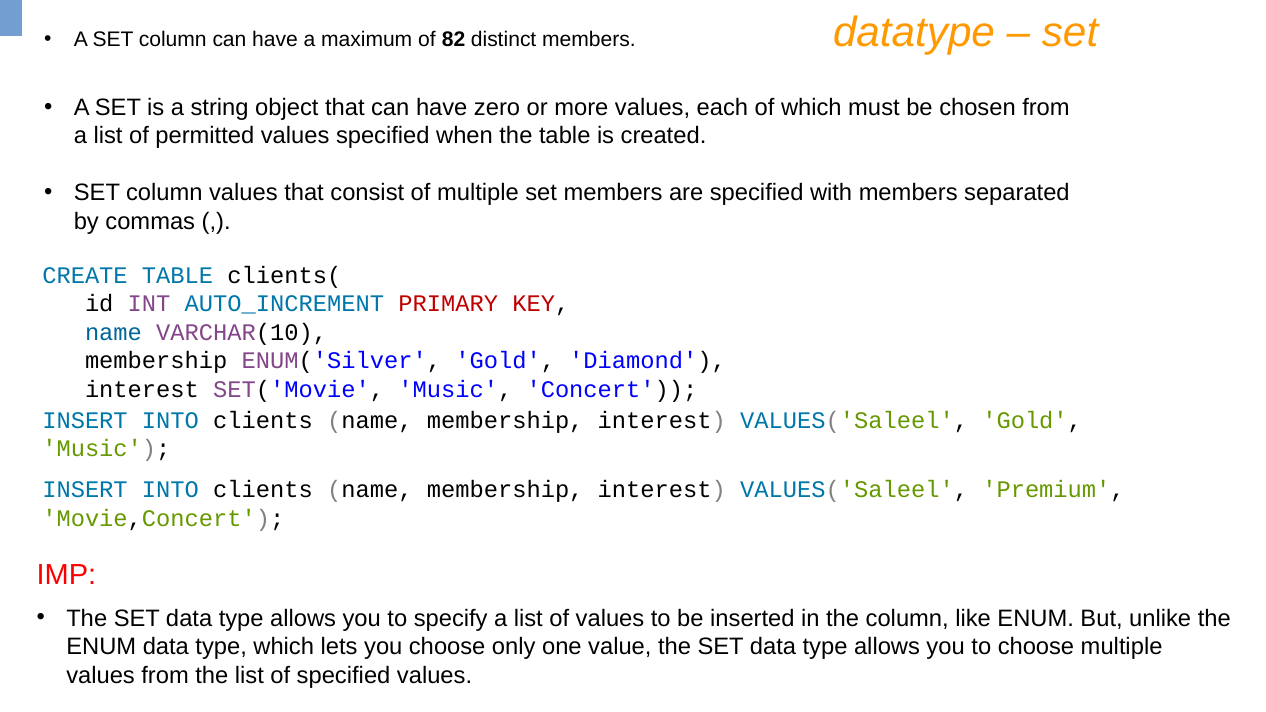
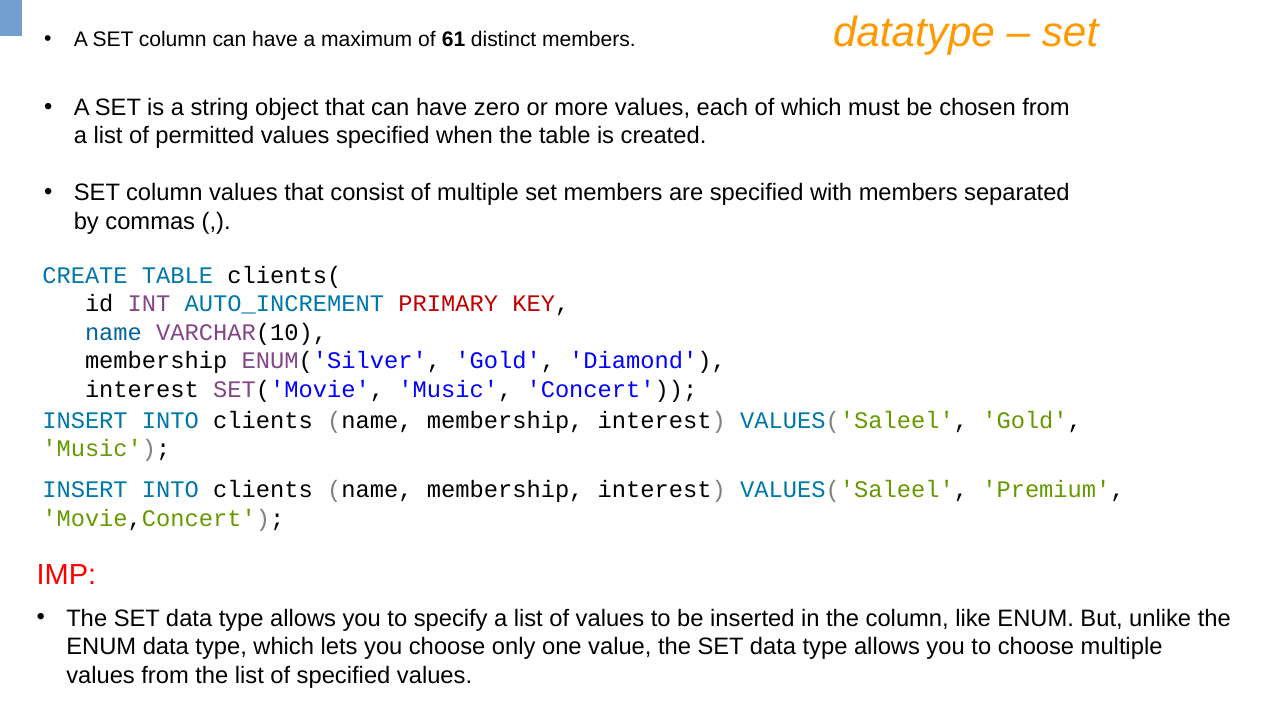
82: 82 -> 61
